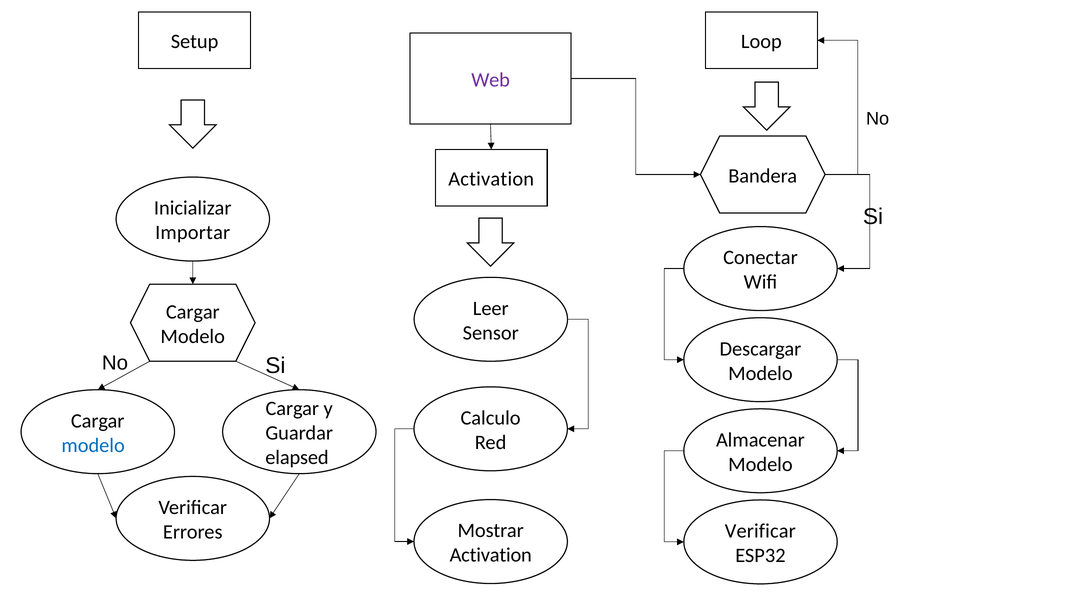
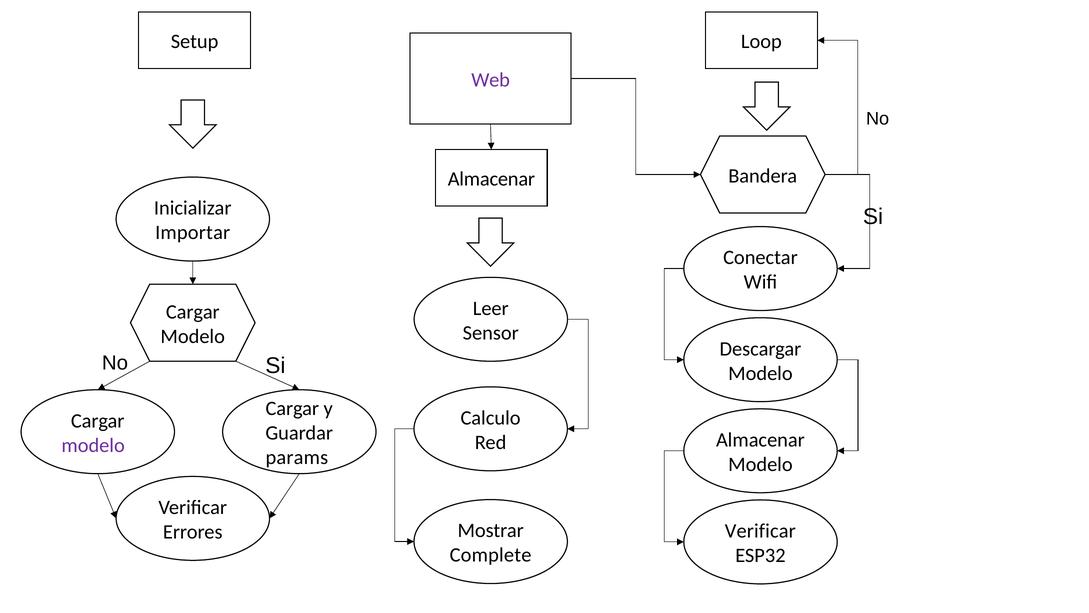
Activation at (491, 179): Activation -> Almacenar
modelo at (93, 445) colour: blue -> purple
elapsed: elapsed -> params
Activation at (491, 555): Activation -> Complete
